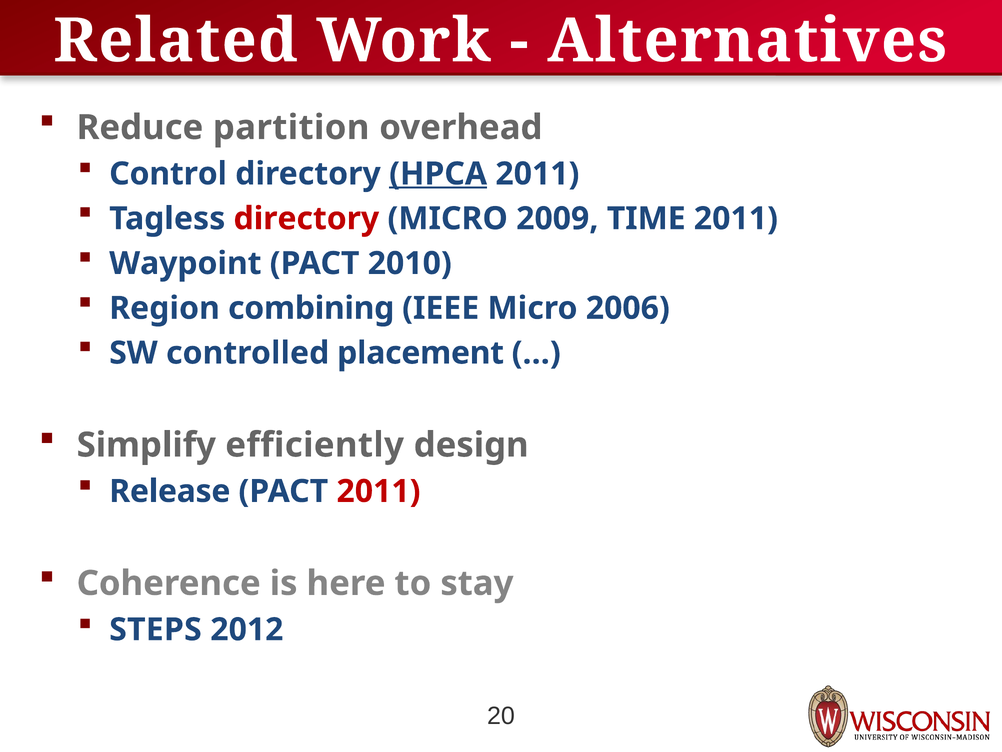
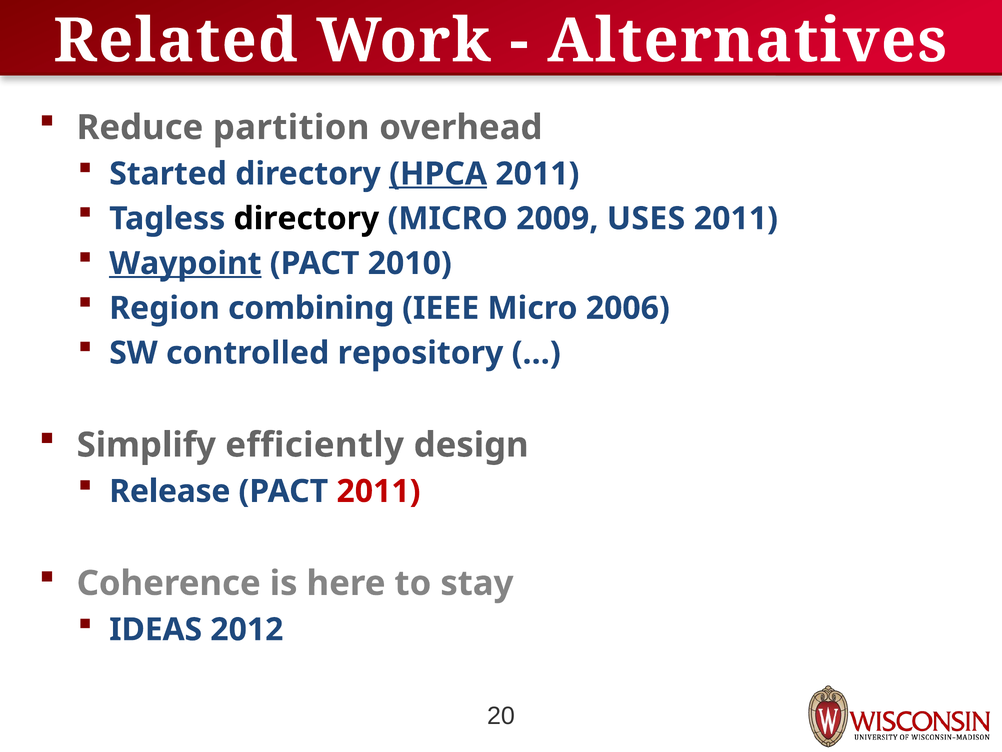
Control: Control -> Started
directory at (306, 218) colour: red -> black
TIME: TIME -> USES
Waypoint underline: none -> present
placement: placement -> repository
STEPS: STEPS -> IDEAS
